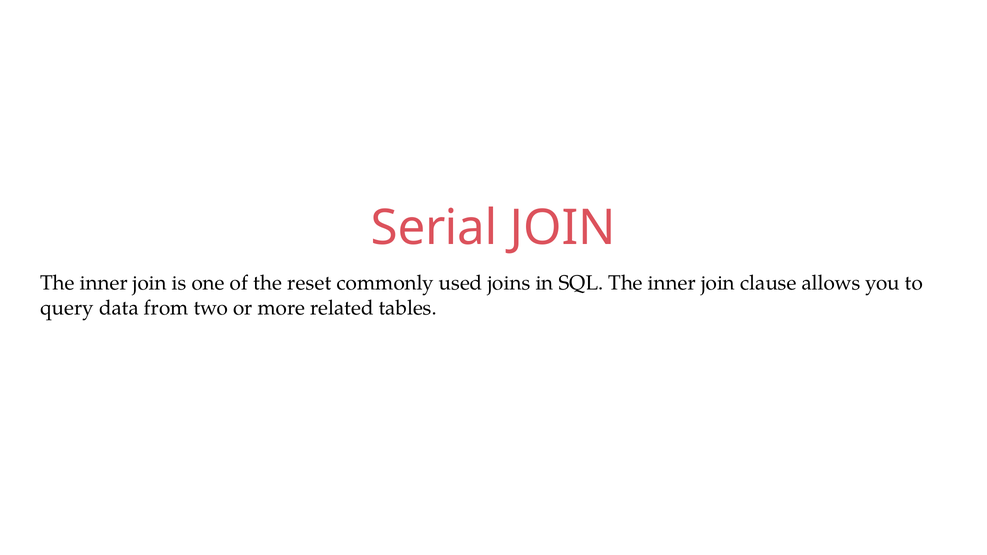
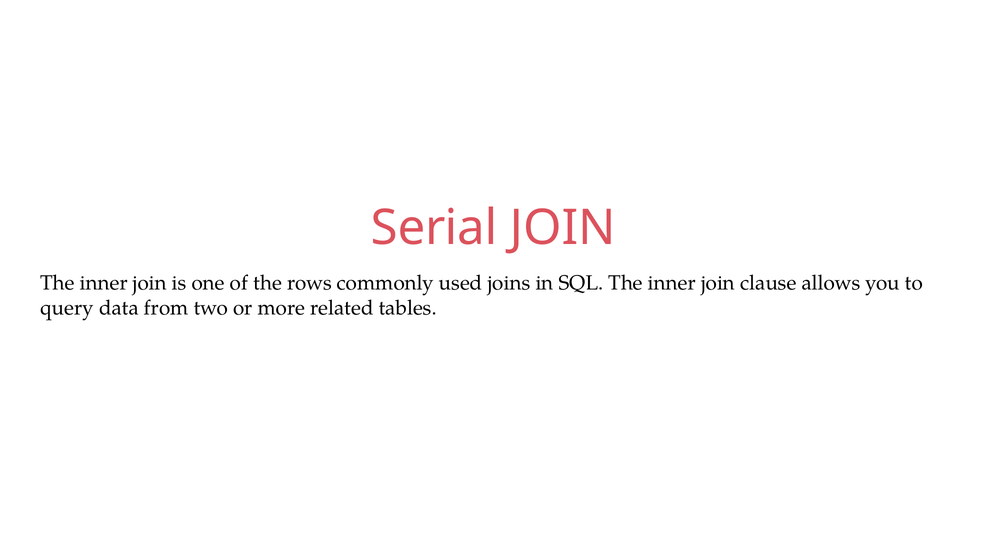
reset: reset -> rows
